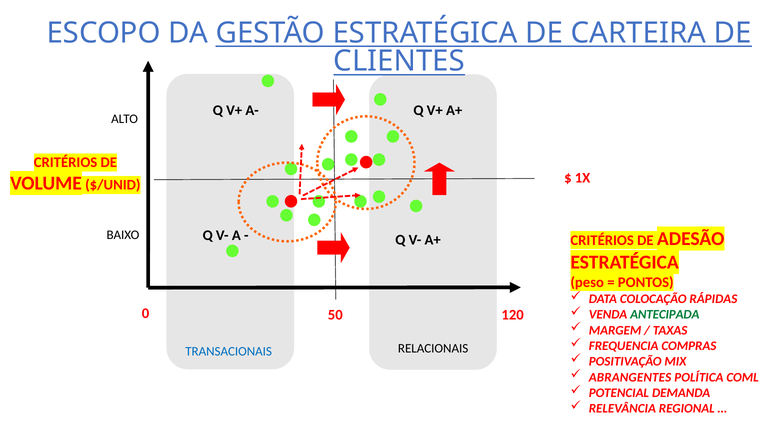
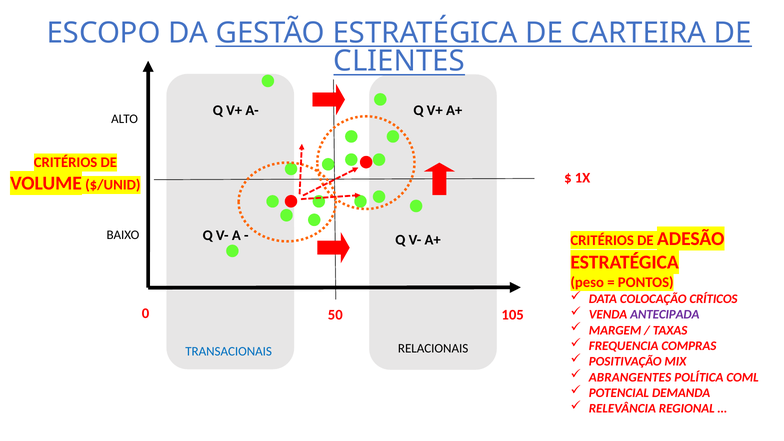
RÁPIDAS: RÁPIDAS -> CRÍTICOS
120: 120 -> 105
ANTECIPADA colour: green -> purple
